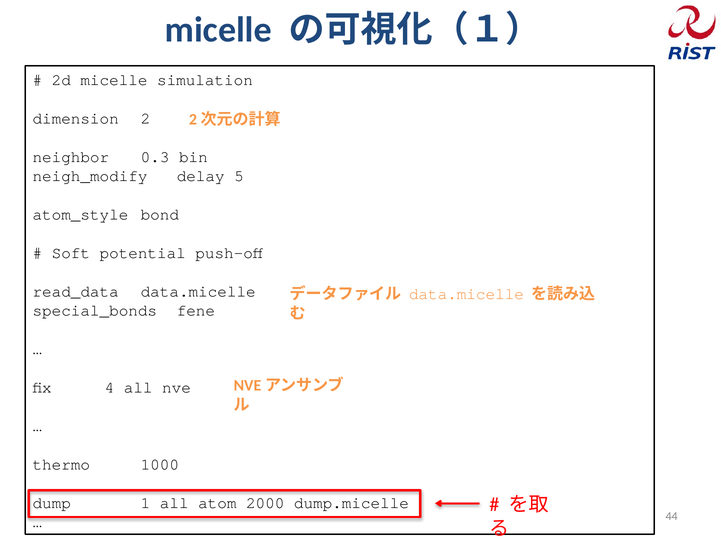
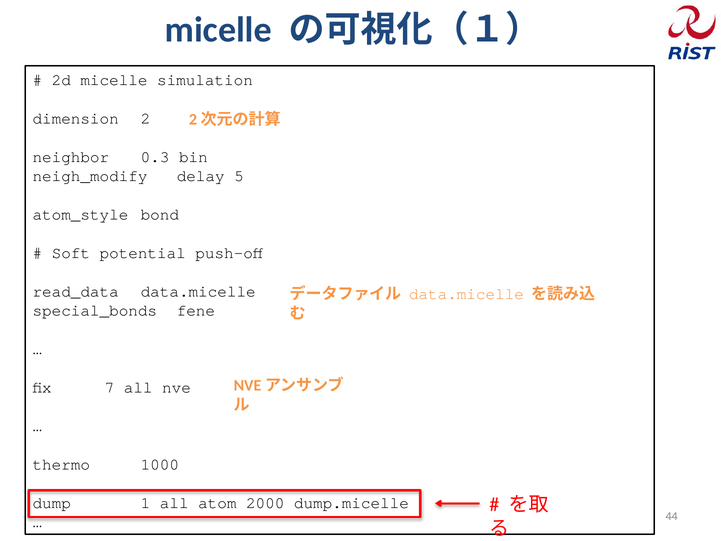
4: 4 -> 7
